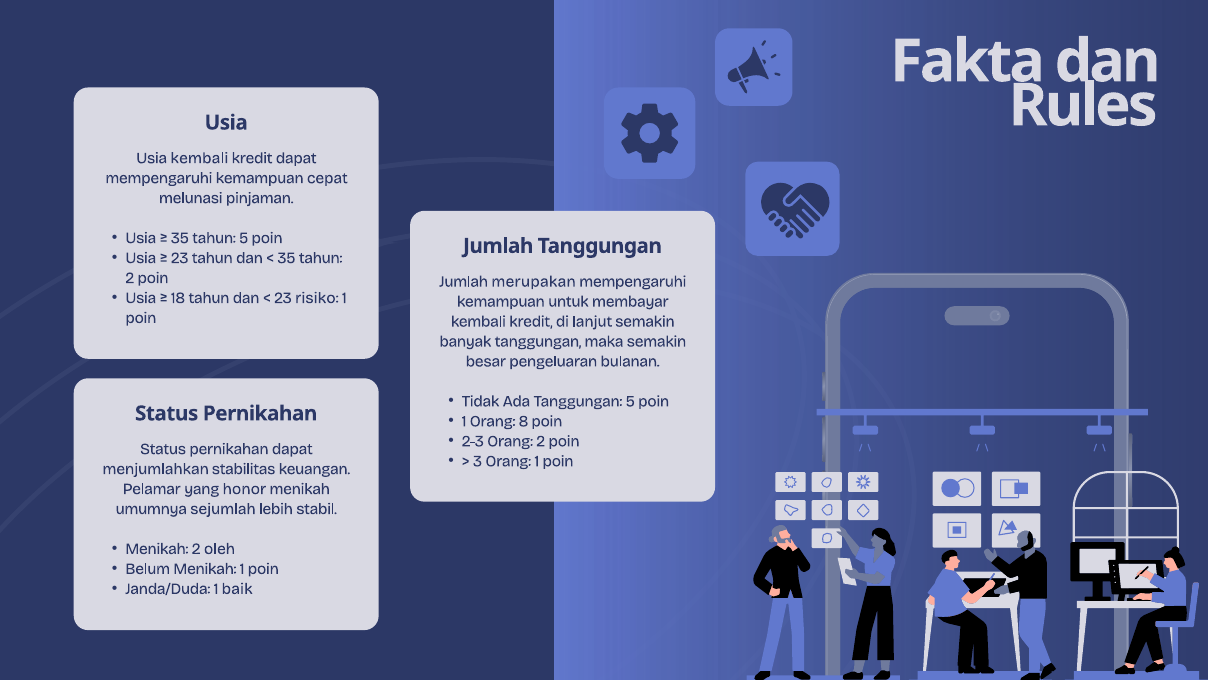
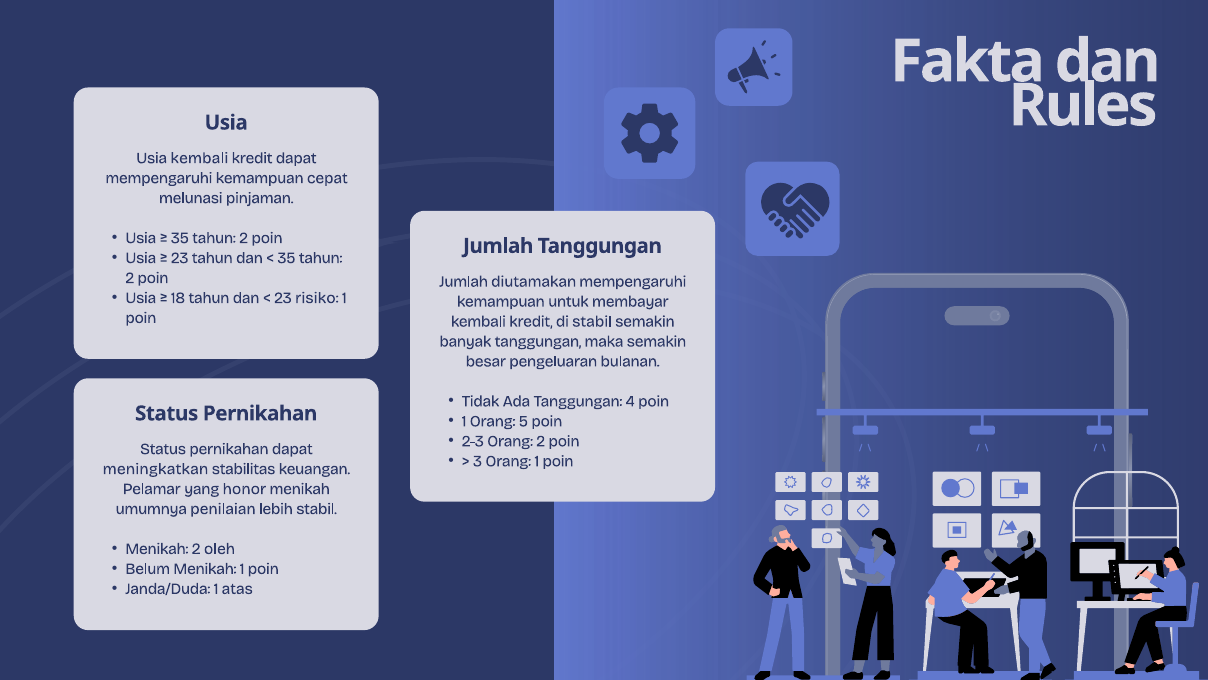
5 at (244, 238): 5 -> 2
merupakan: merupakan -> diutamakan
di lanjut: lanjut -> stabil
Tanggungan 5: 5 -> 4
8: 8 -> 5
menjumlahkan: menjumlahkan -> meningkatkan
sejumlah: sejumlah -> penilaian
baik: baik -> atas
